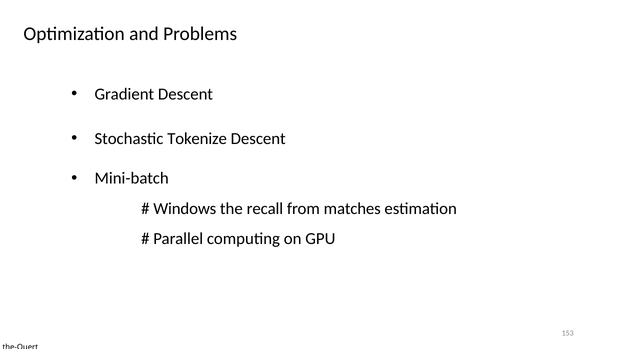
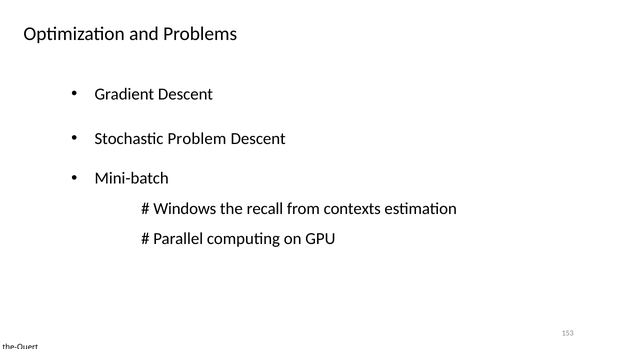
Tokenize: Tokenize -> Problem
matches: matches -> contexts
